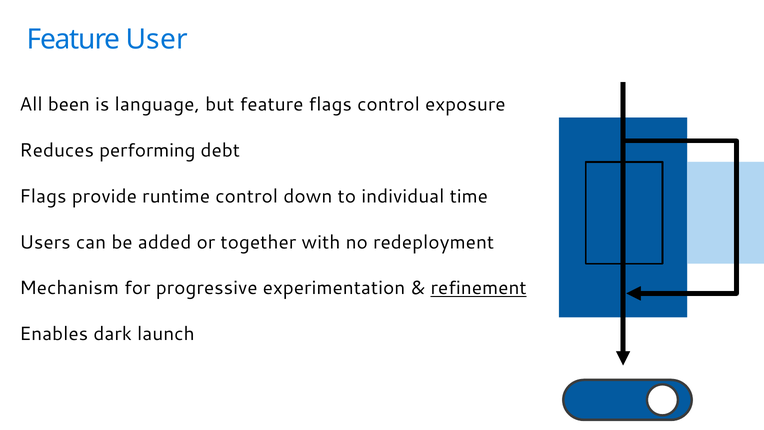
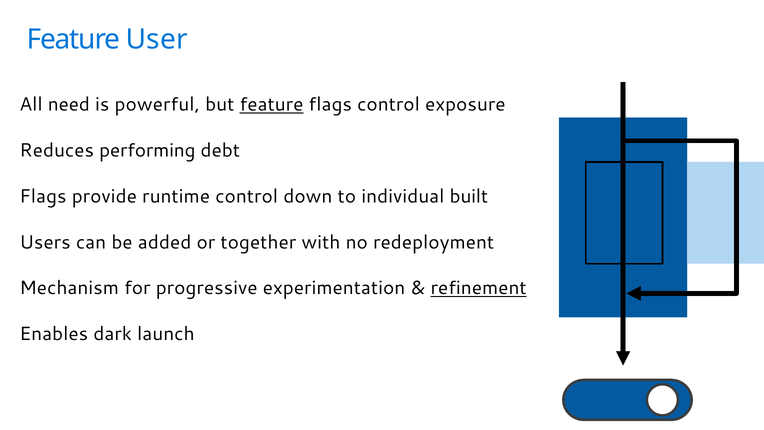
been: been -> need
language: language -> powerful
feature at (272, 105) underline: none -> present
time: time -> built
